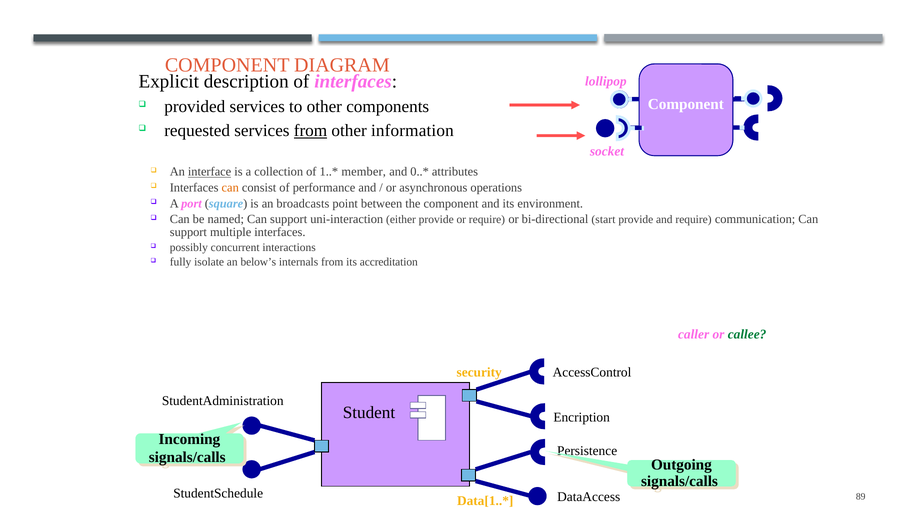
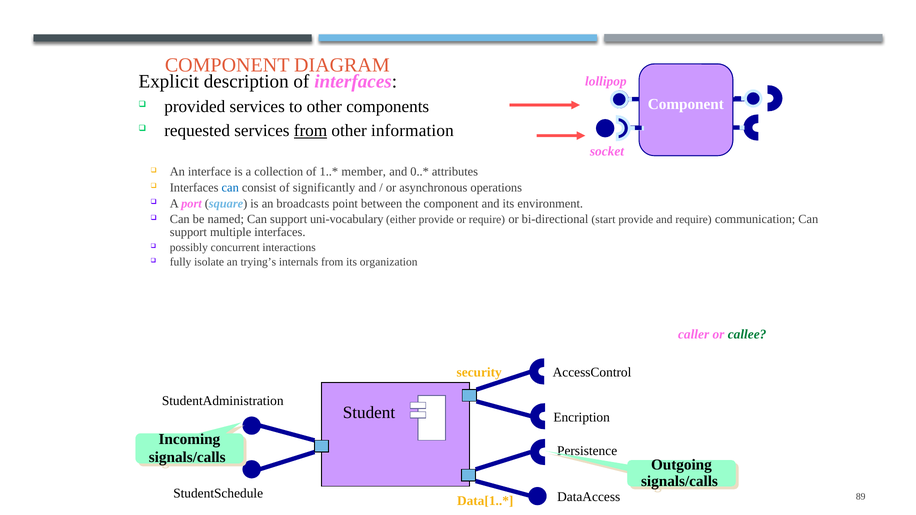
interface underline: present -> none
can at (230, 188) colour: orange -> blue
performance: performance -> significantly
uni-interaction: uni-interaction -> uni-vocabulary
below’s: below’s -> trying’s
accreditation: accreditation -> organization
